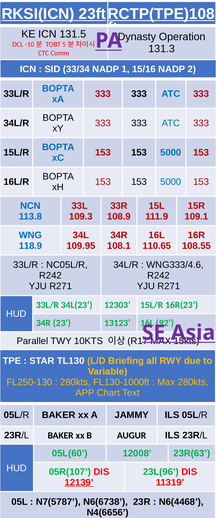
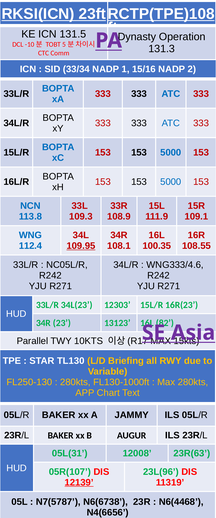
118.9: 118.9 -> 112.4
109.95 underline: none -> present
110.65: 110.65 -> 100.35
92: 92 -> 82
05L(60: 05L(60 -> 05L(31
